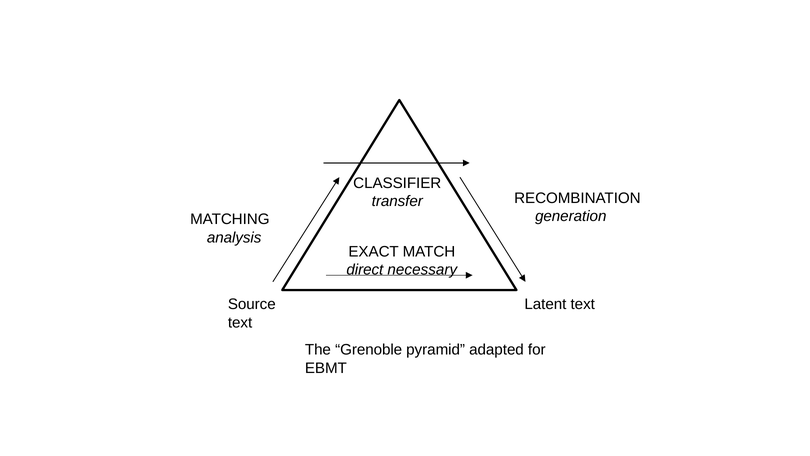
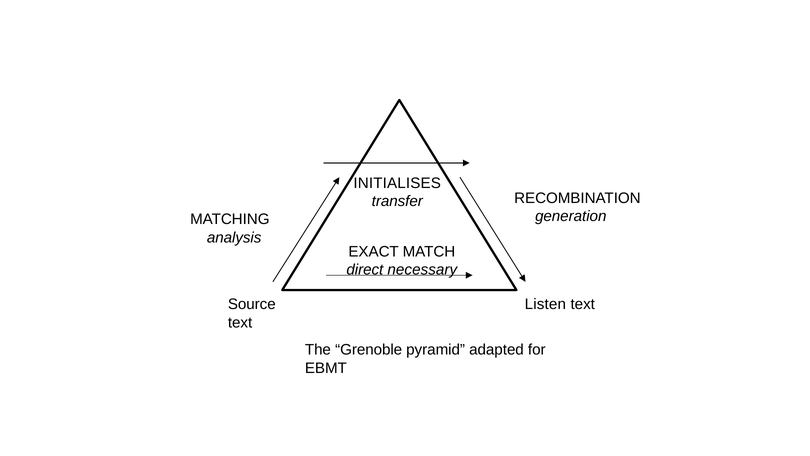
CLASSIFIER: CLASSIFIER -> INITIALISES
Latent: Latent -> Listen
